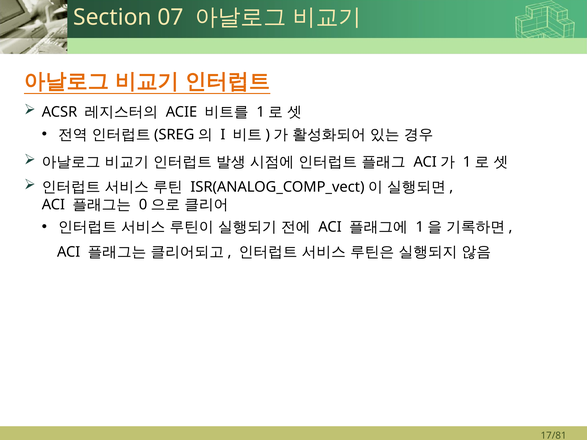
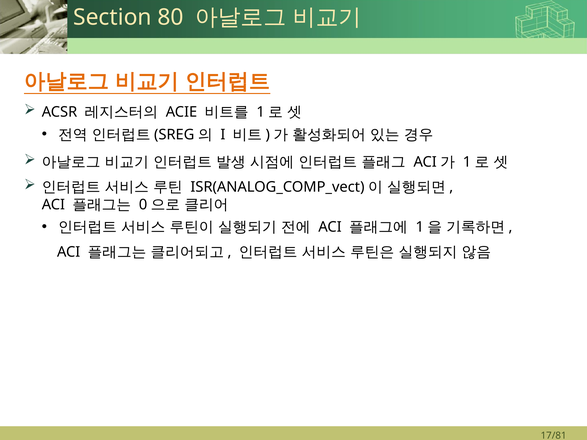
07: 07 -> 80
